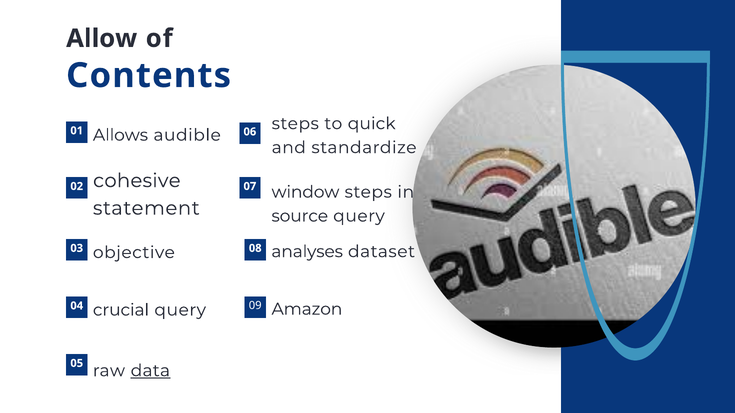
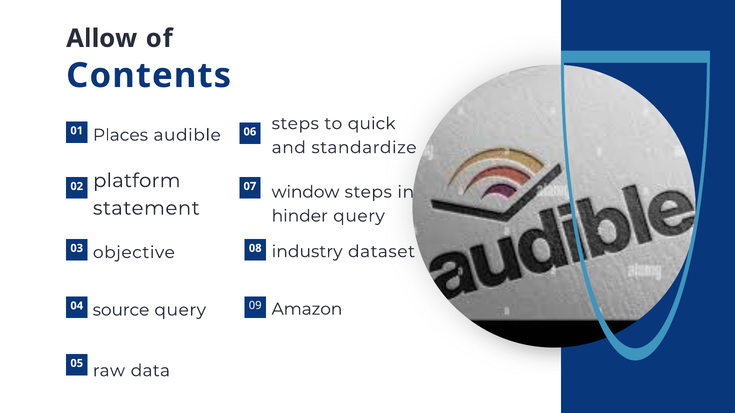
Allows: Allows -> Places
cohesive: cohesive -> platform
source: source -> hinder
analyses: analyses -> industry
crucial: crucial -> source
data underline: present -> none
